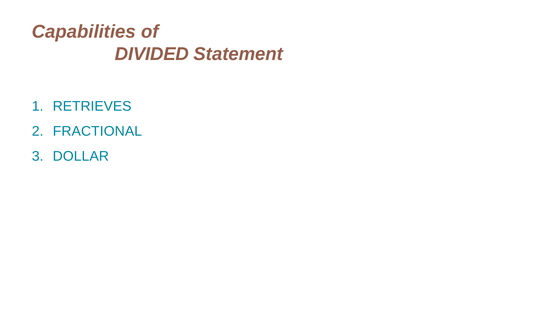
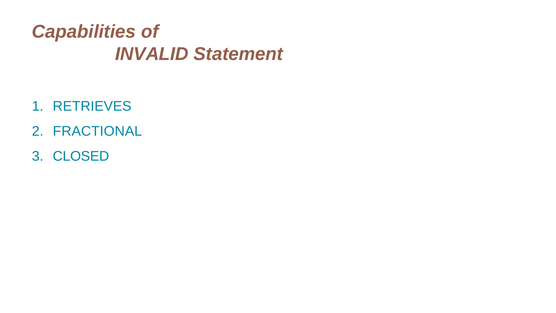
DIVIDED: DIVIDED -> INVALID
DOLLAR: DOLLAR -> CLOSED
